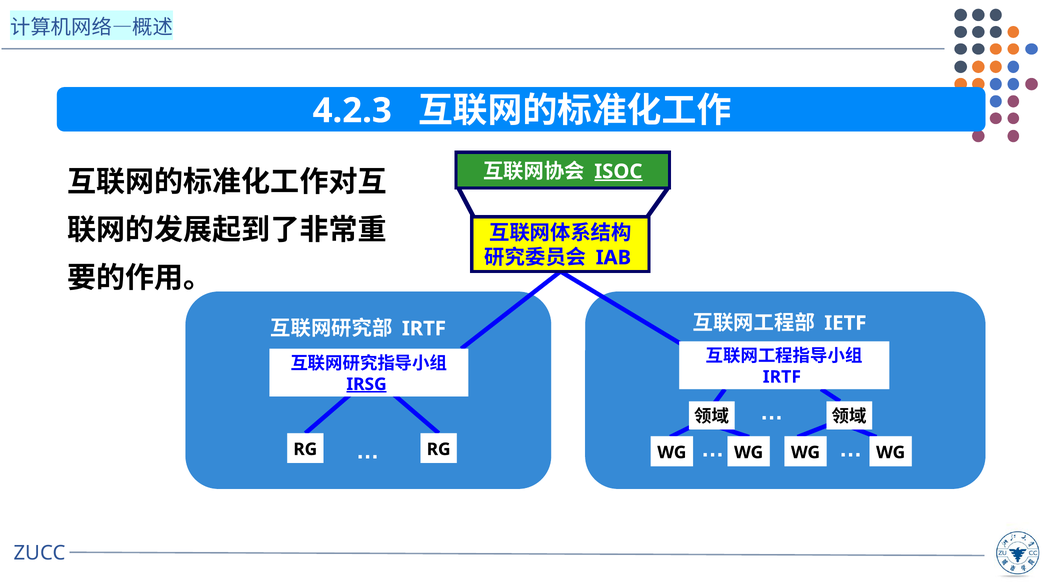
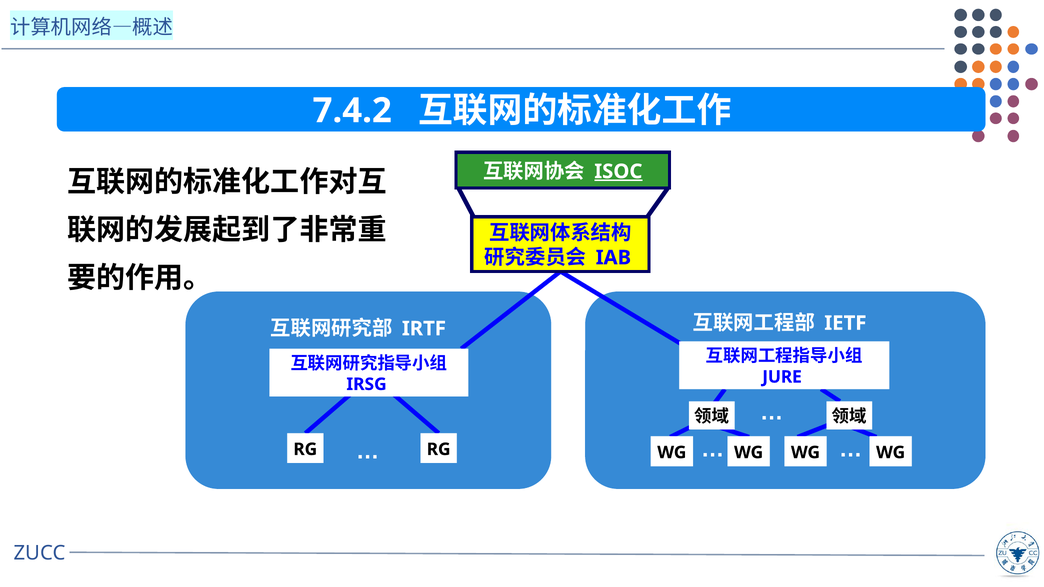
4.2.3: 4.2.3 -> 7.4.2
IRTF at (782, 377): IRTF -> JURE
IRSG underline: present -> none
